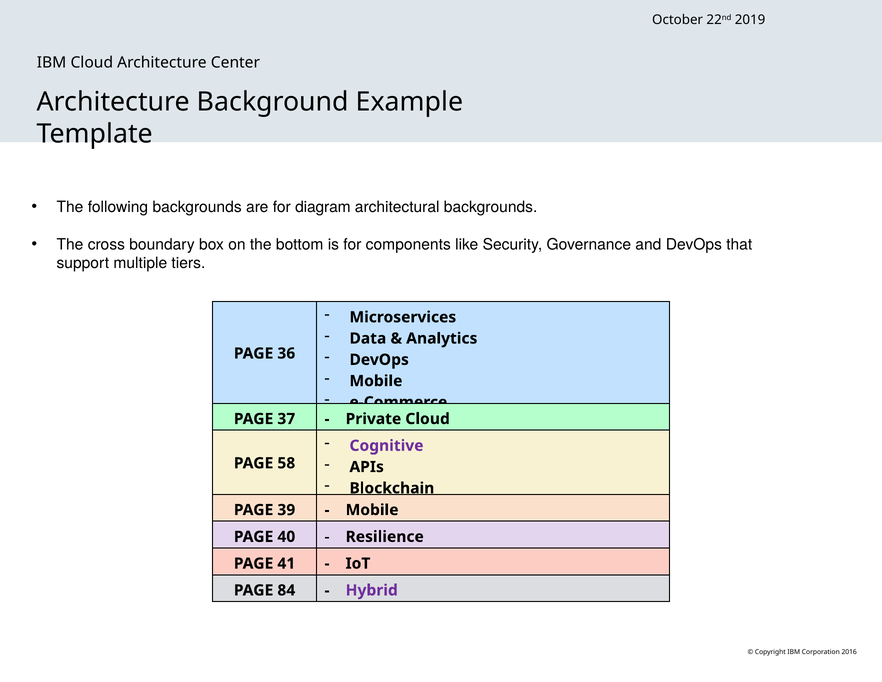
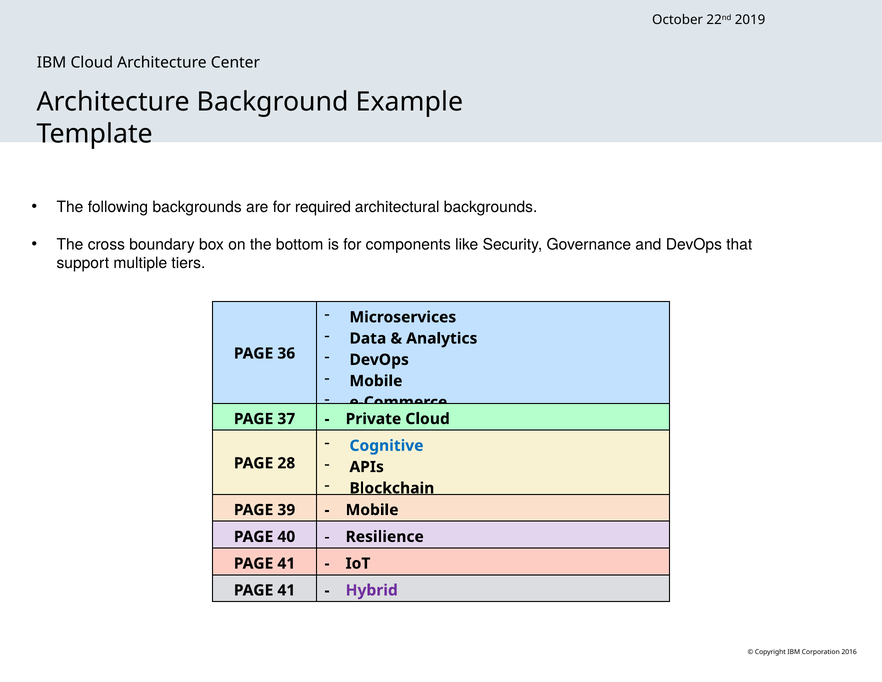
diagram: diagram -> required
Cognitive colour: purple -> blue
58: 58 -> 28
84 at (286, 590): 84 -> 41
